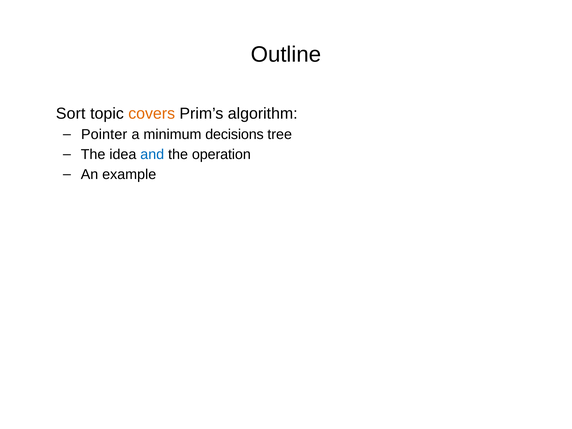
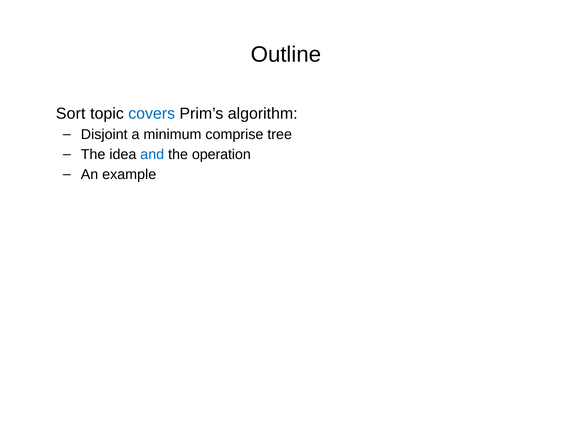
covers colour: orange -> blue
Pointer: Pointer -> Disjoint
decisions: decisions -> comprise
